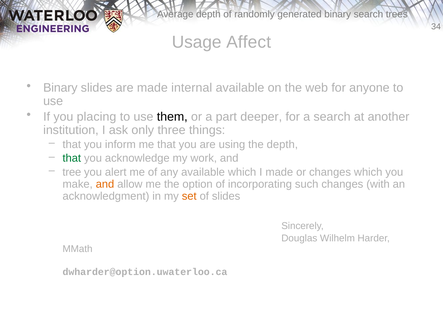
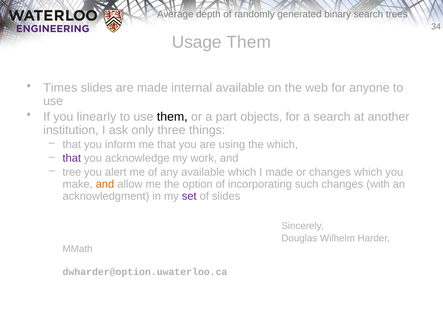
Usage Affect: Affect -> Them
Binary at (60, 88): Binary -> Times
placing: placing -> linearly
deeper: deeper -> objects
the depth: depth -> which
that at (72, 158) colour: green -> purple
set colour: orange -> purple
